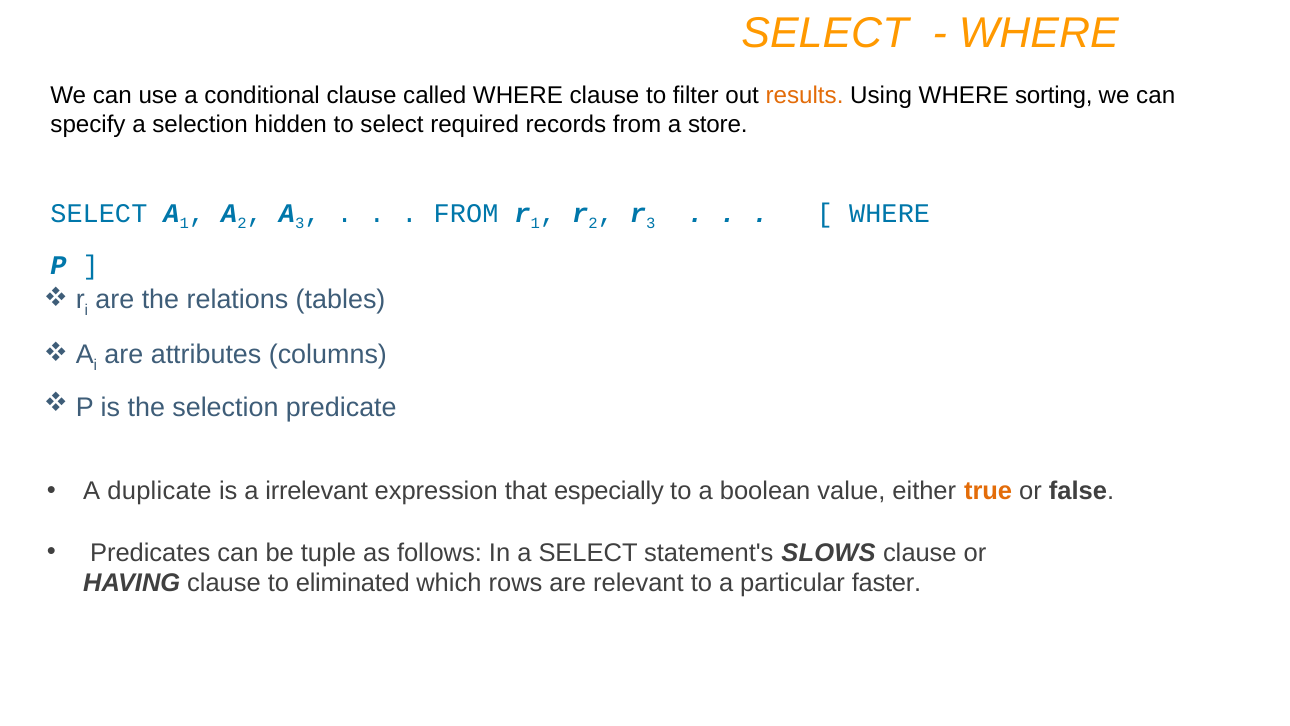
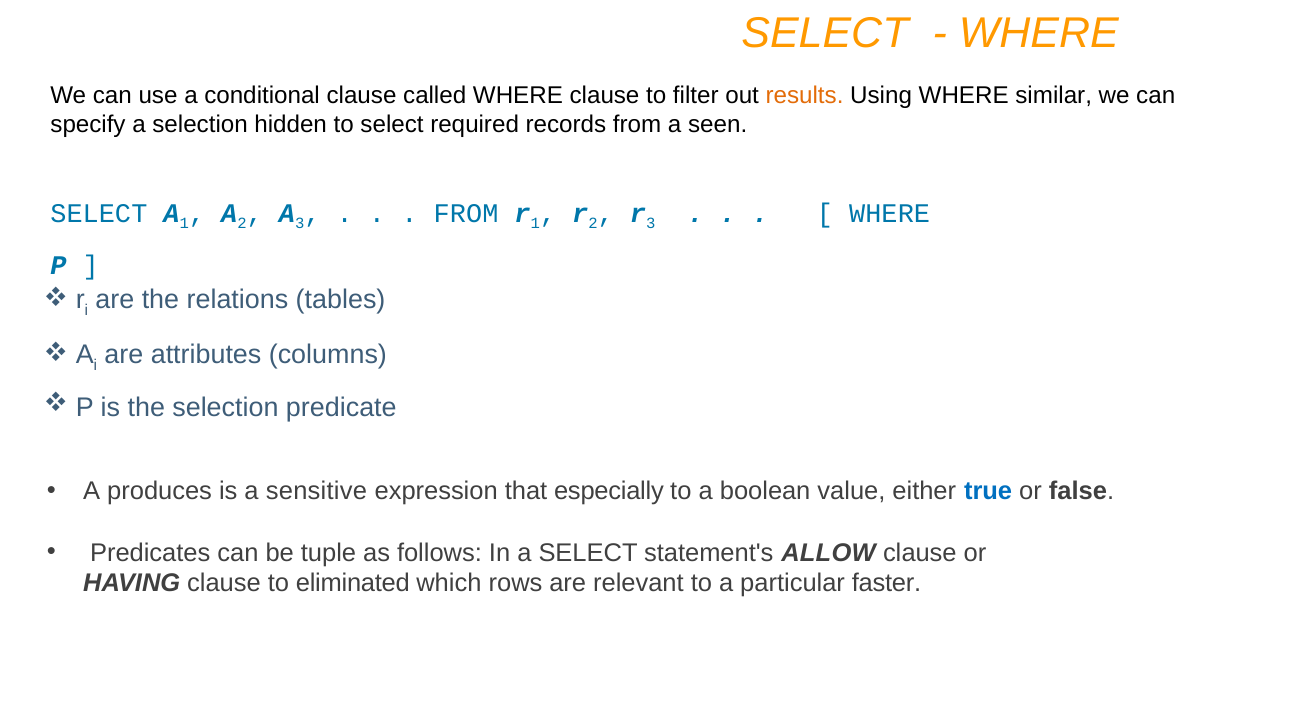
sorting: sorting -> similar
store: store -> seen
duplicate: duplicate -> produces
irrelevant: irrelevant -> sensitive
true colour: orange -> blue
SLOWS: SLOWS -> ALLOW
